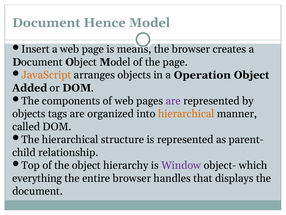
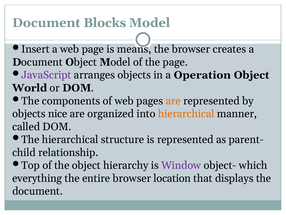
Hence: Hence -> Blocks
JavaScript colour: orange -> purple
Added: Added -> World
are at (173, 101) colour: purple -> orange
tags: tags -> nice
handles: handles -> location
